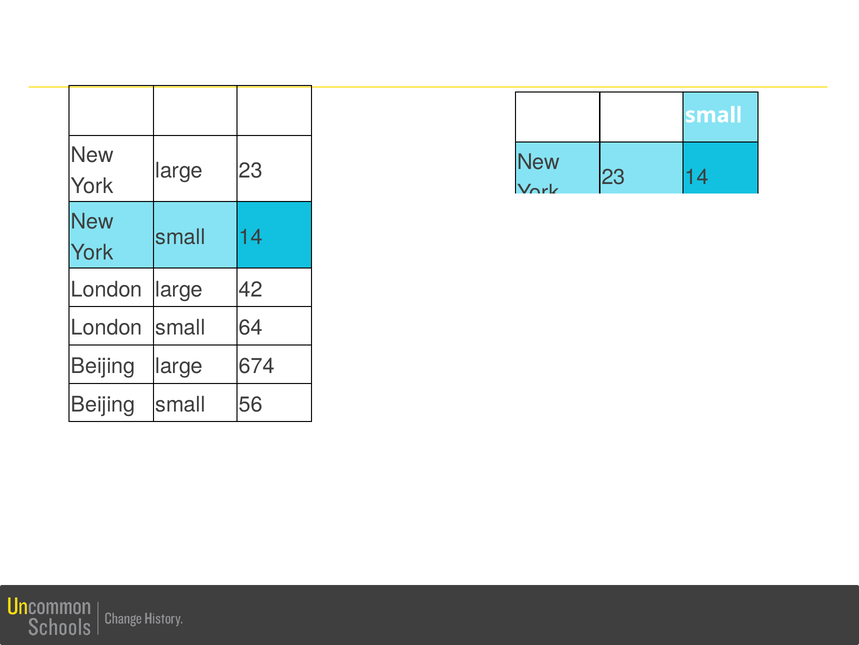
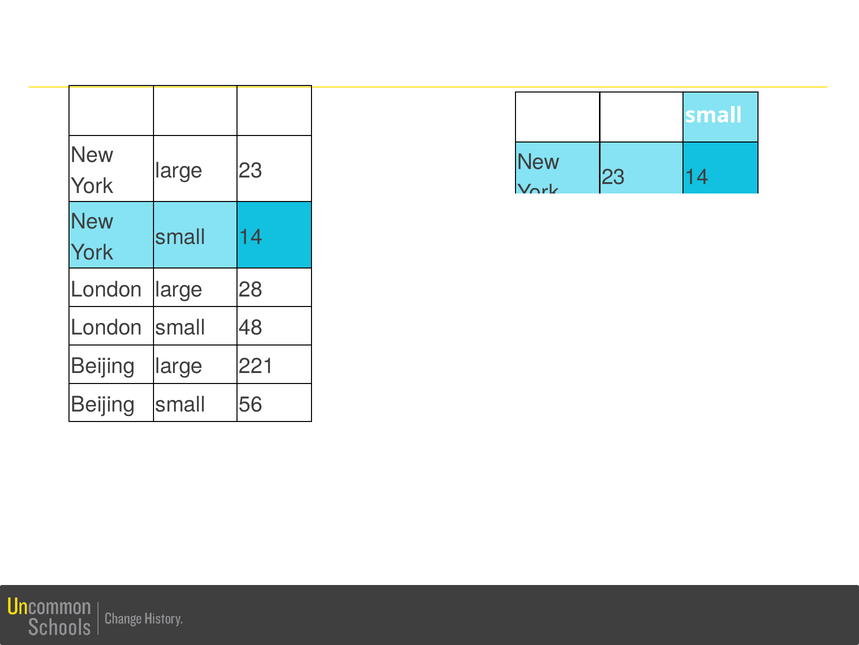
42: 42 -> 28
64: 64 -> 48
674: 674 -> 221
